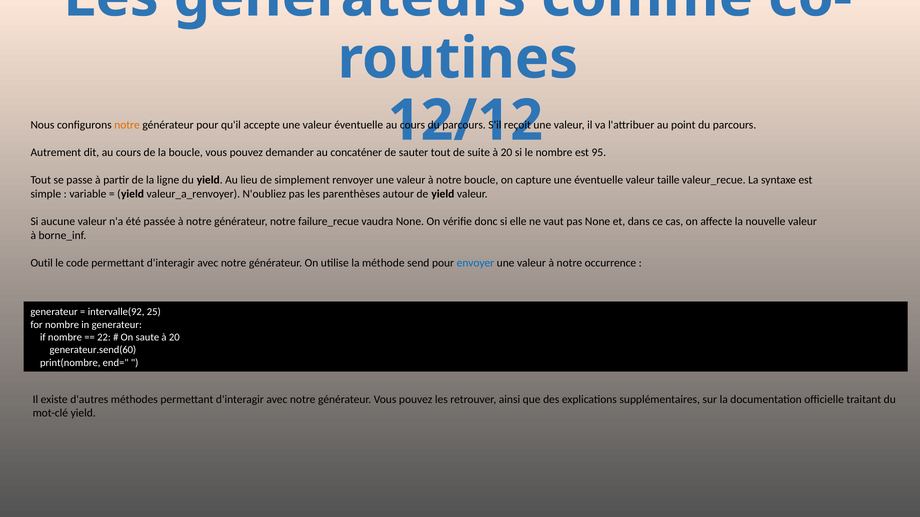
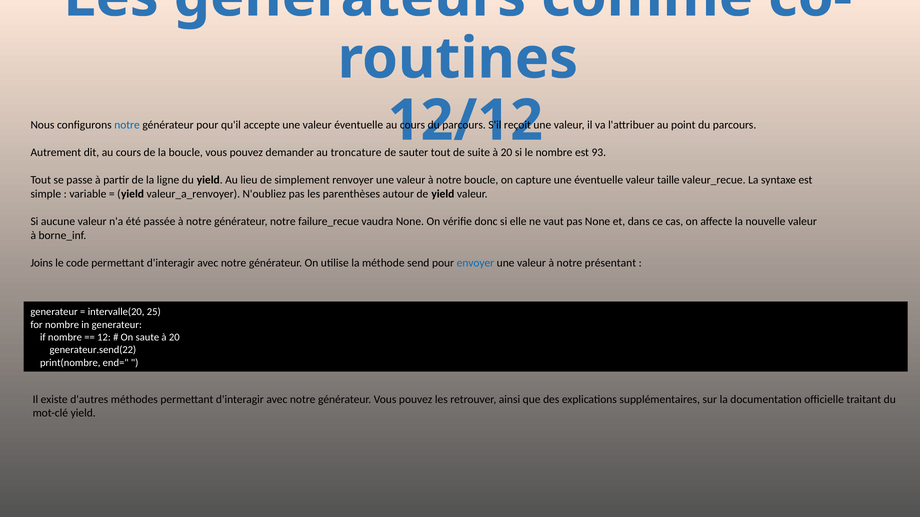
notre at (127, 125) colour: orange -> blue
concaténer: concaténer -> troncature
95: 95 -> 93
Outil: Outil -> Joins
occurrence: occurrence -> présentant
intervalle(92: intervalle(92 -> intervalle(20
22: 22 -> 12
generateur.send(60: generateur.send(60 -> generateur.send(22
